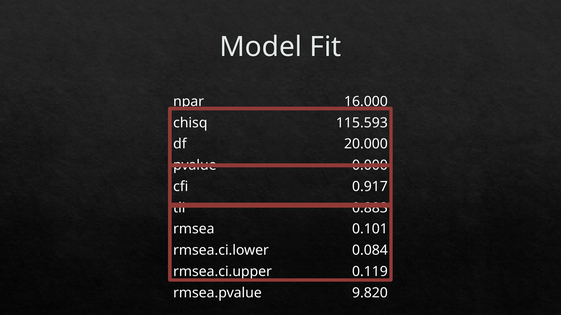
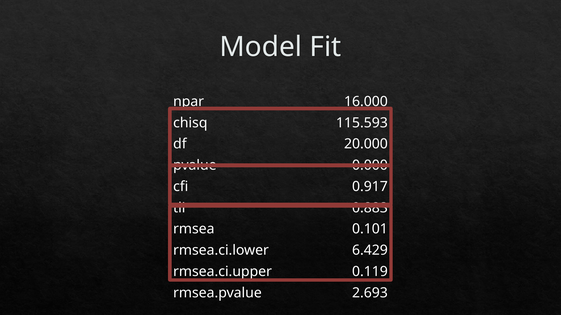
0.084: 0.084 -> 6.429
9.820: 9.820 -> 2.693
